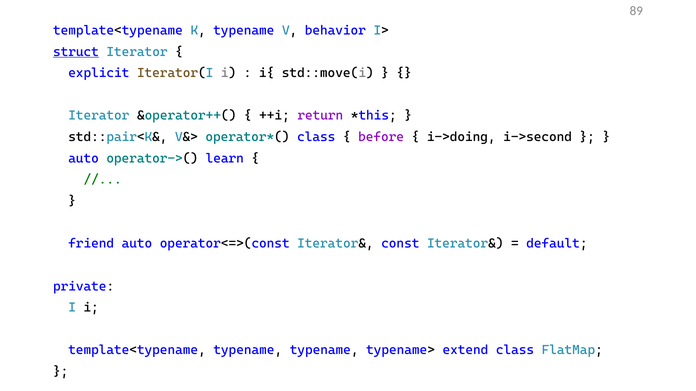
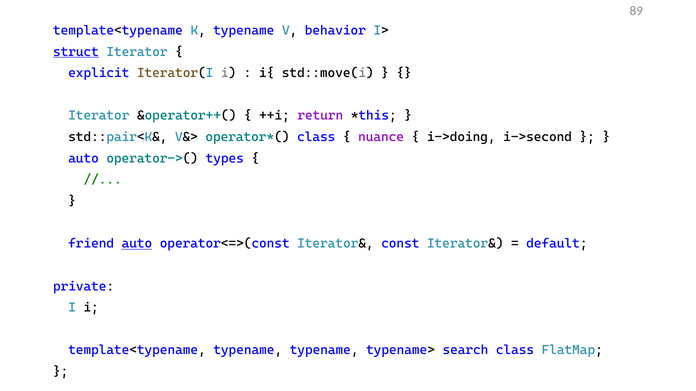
before: before -> nuance
learn: learn -> types
auto at (137, 244) underline: none -> present
extend: extend -> search
